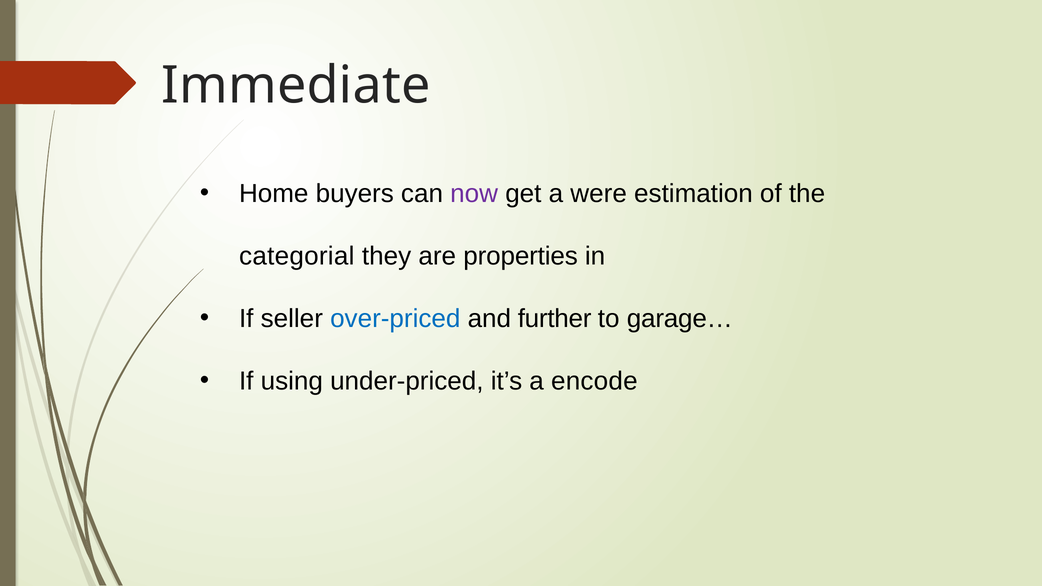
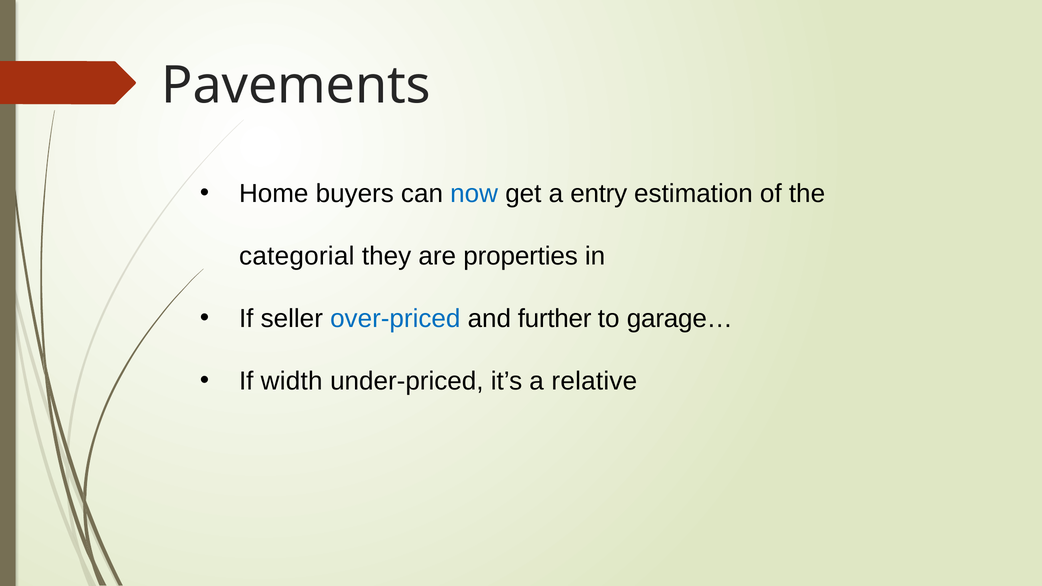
Immediate: Immediate -> Pavements
now colour: purple -> blue
were: were -> entry
using: using -> width
encode: encode -> relative
